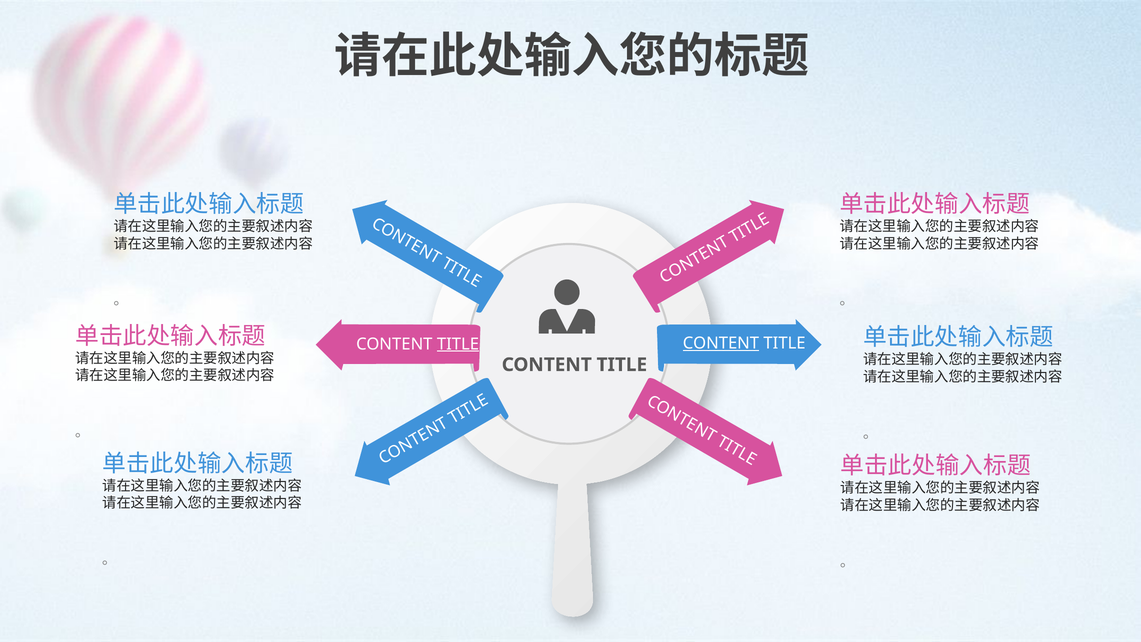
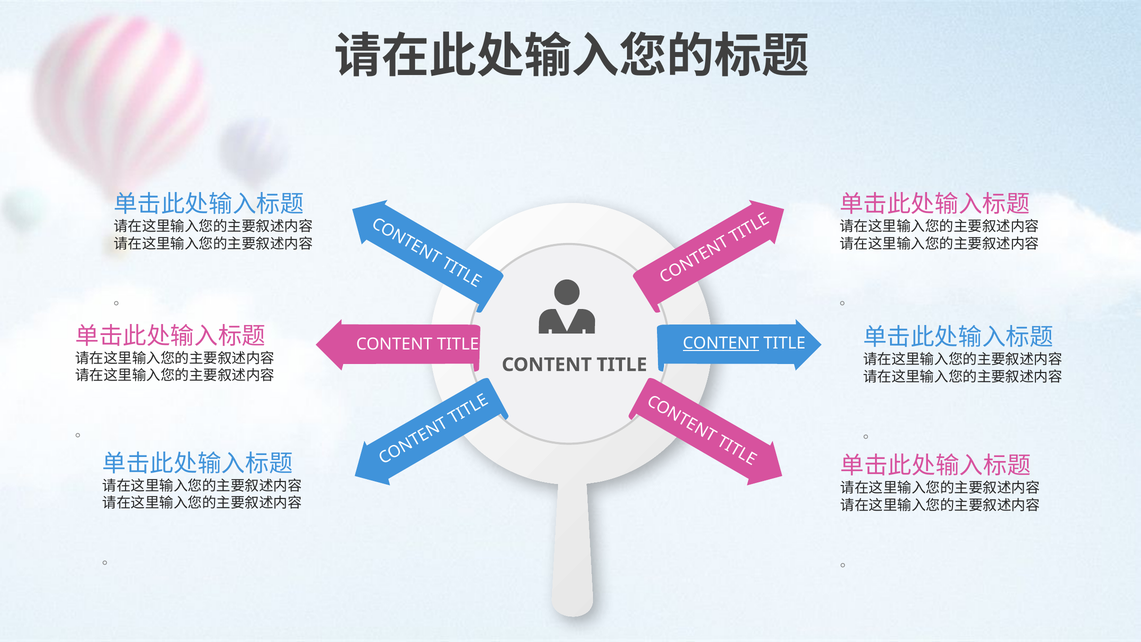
TITLE at (458, 344) underline: present -> none
